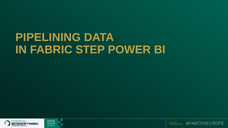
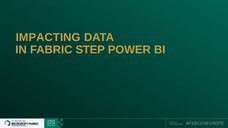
PIPELINING: PIPELINING -> IMPACTING
